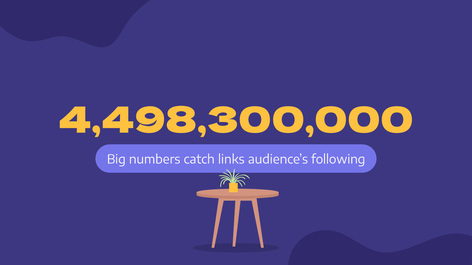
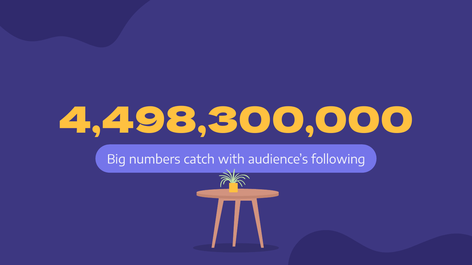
links: links -> with
